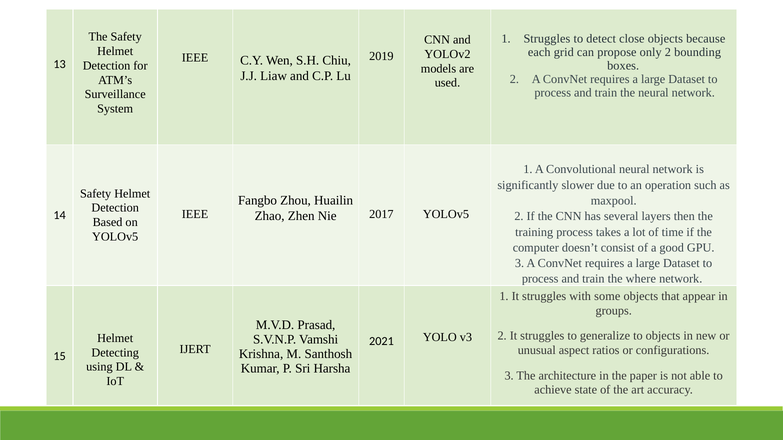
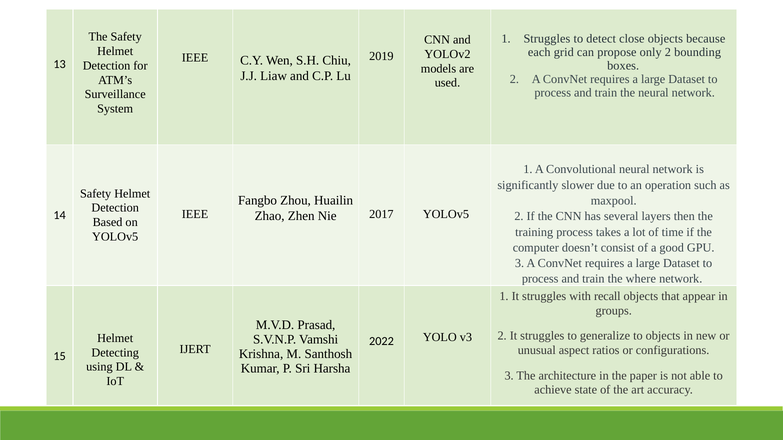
some: some -> recall
2021: 2021 -> 2022
